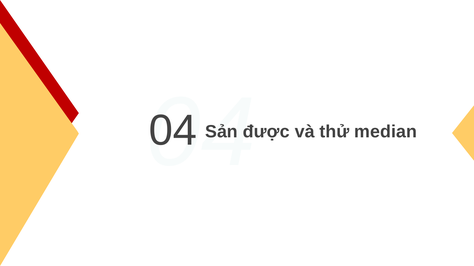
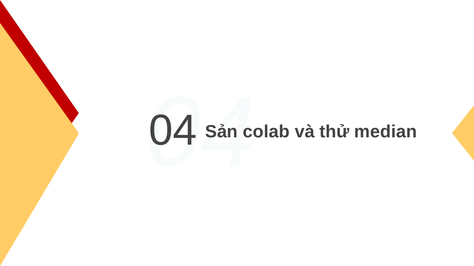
được: được -> colab
